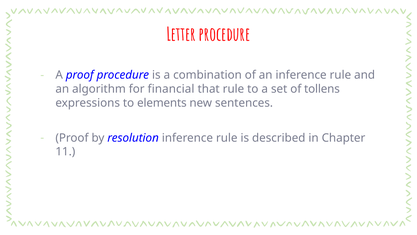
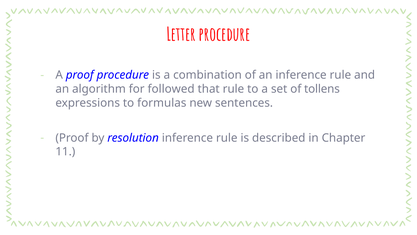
financial: financial -> followed
elements: elements -> formulas
